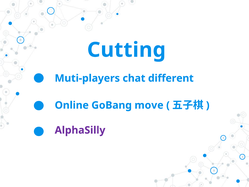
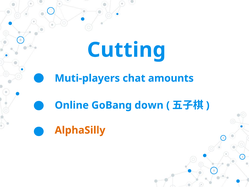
different: different -> amounts
move: move -> down
AlphaSilly colour: purple -> orange
